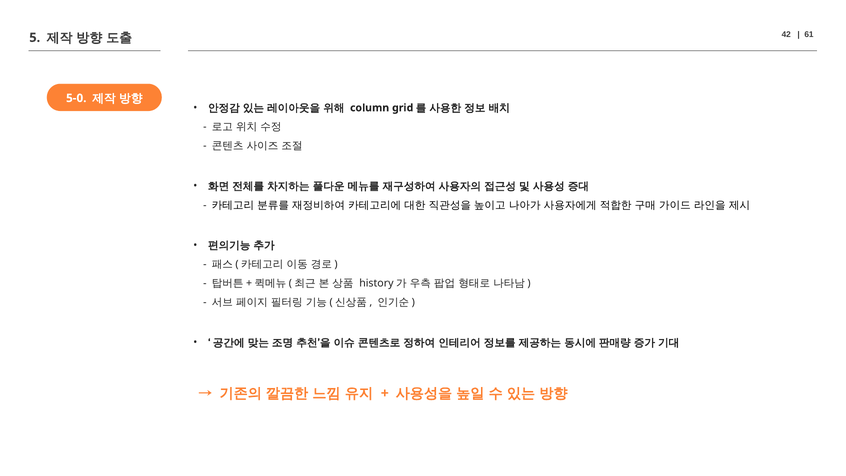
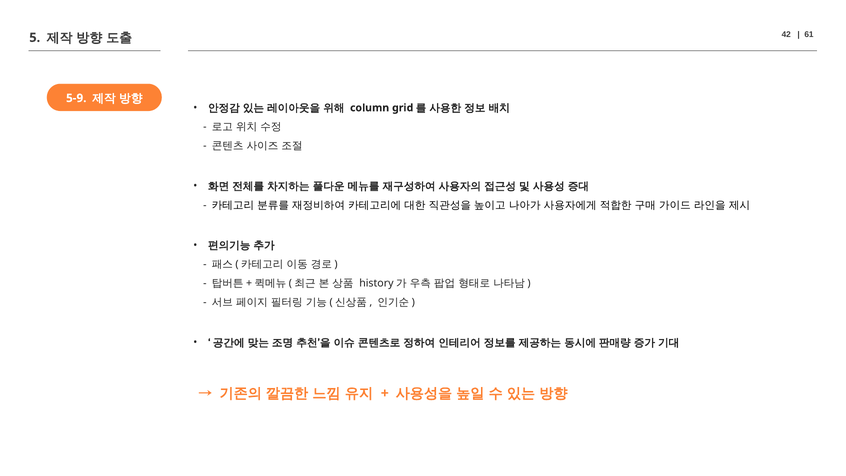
5-0: 5-0 -> 5-9
